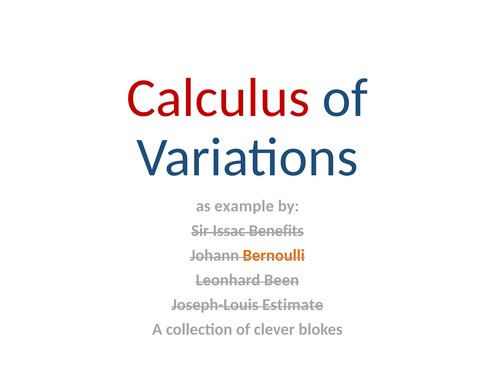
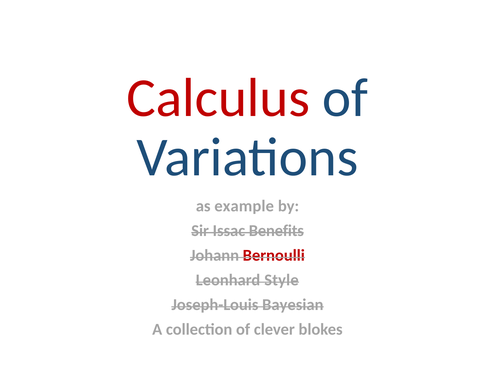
Bernoulli colour: orange -> red
Been: Been -> Style
Estimate: Estimate -> Bayesian
